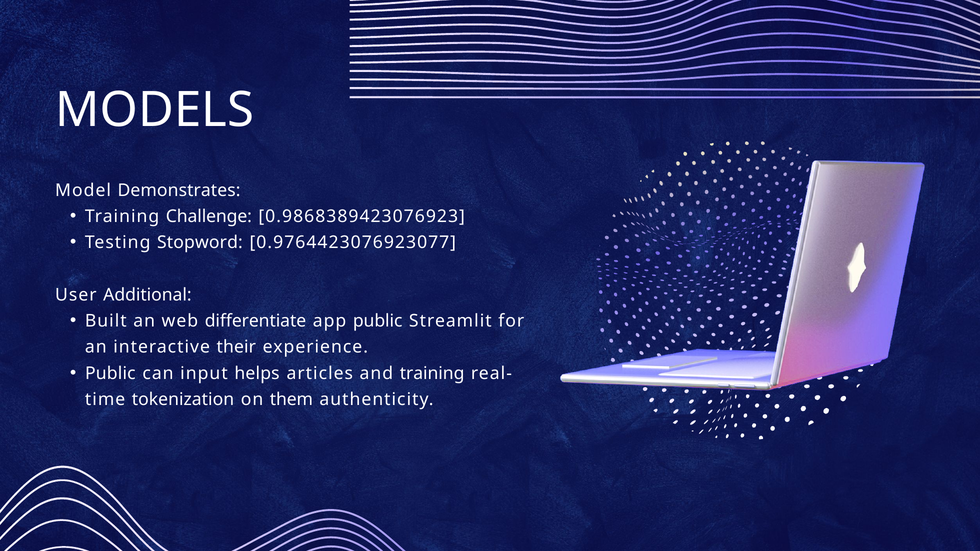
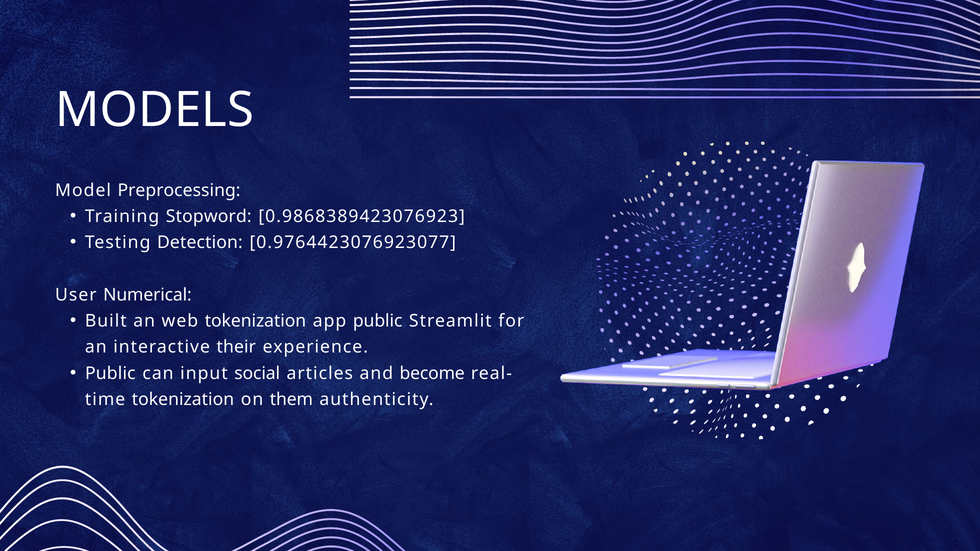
Demonstrates: Demonstrates -> Preprocessing
Challenge: Challenge -> Stopword
Stopword: Stopword -> Detection
Additional: Additional -> Numerical
web differentiate: differentiate -> tokenization
helps: helps -> social
and training: training -> become
